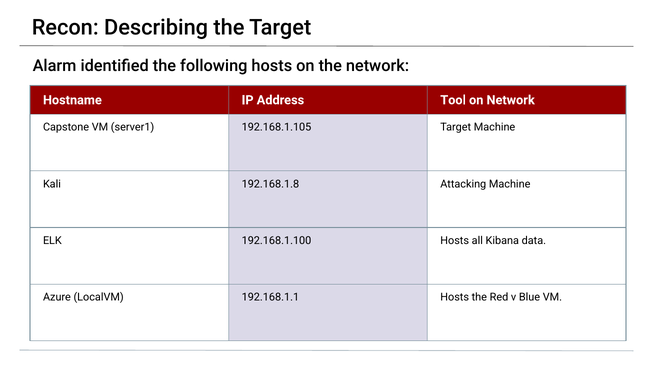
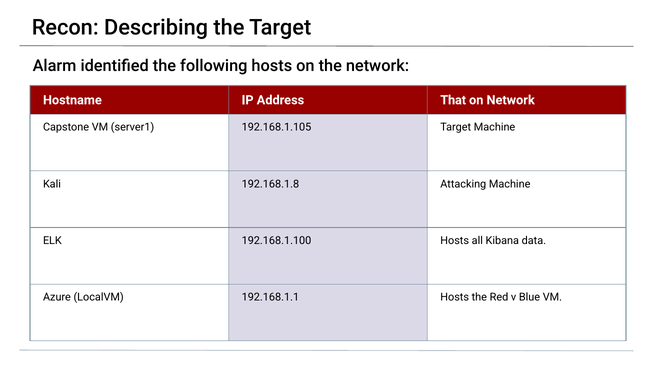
Tool: Tool -> That
